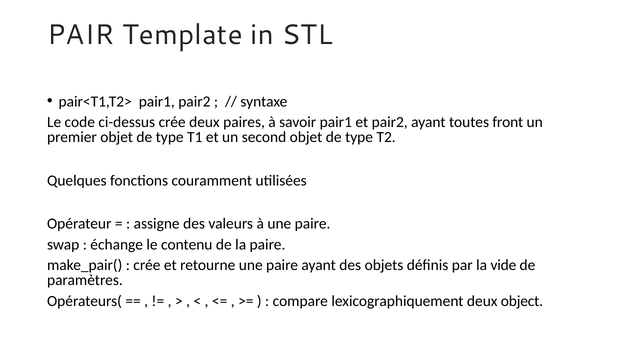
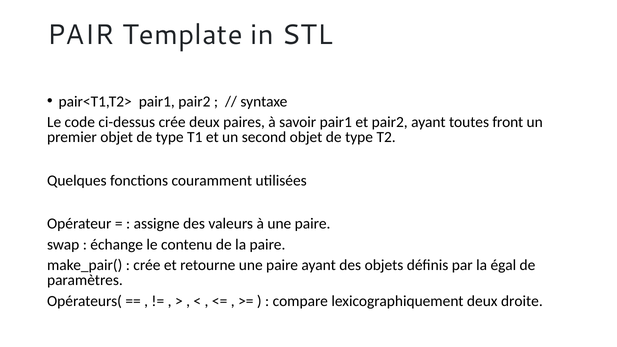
vide: vide -> égal
object: object -> droite
